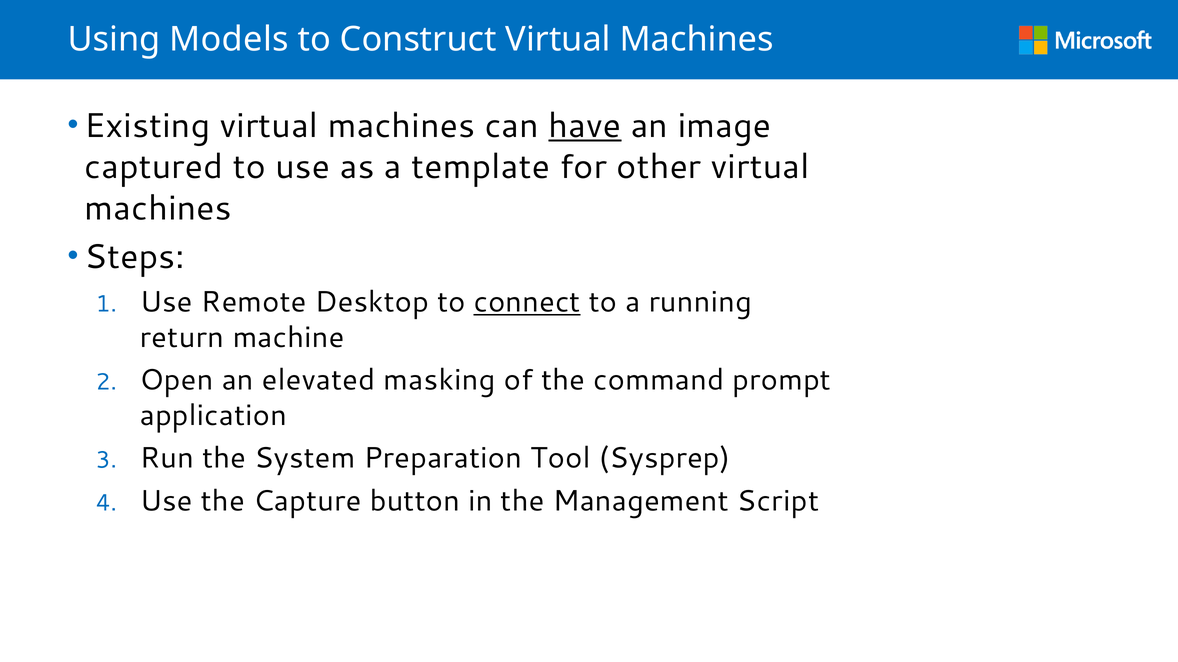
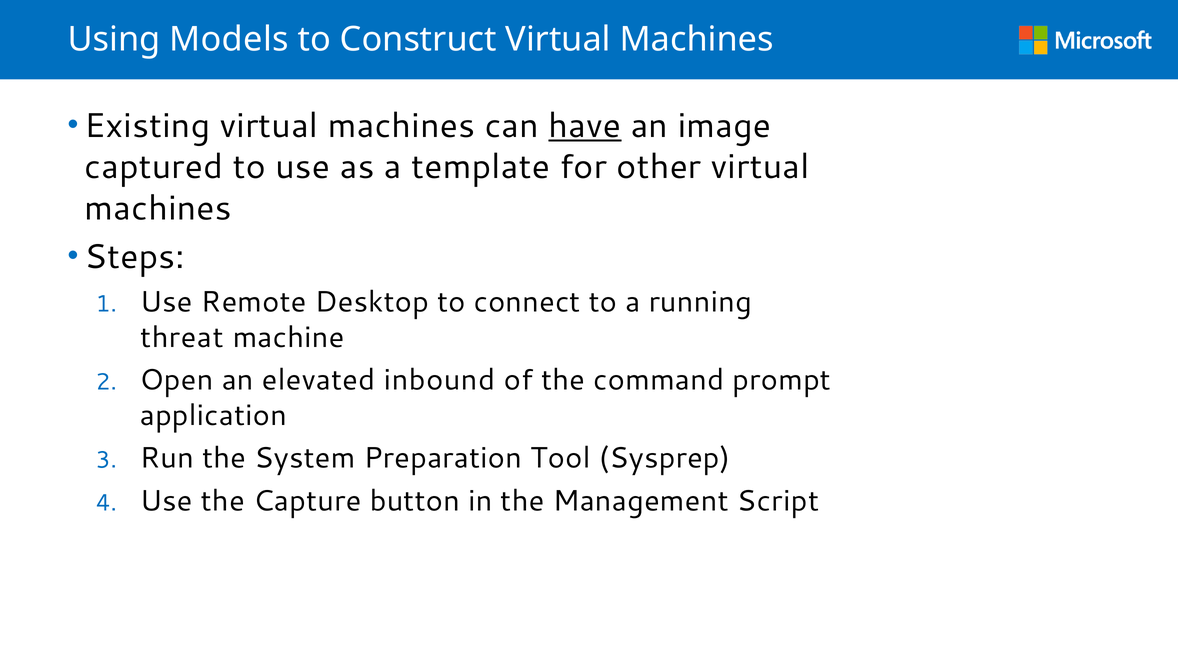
connect underline: present -> none
return: return -> threat
masking: masking -> inbound
